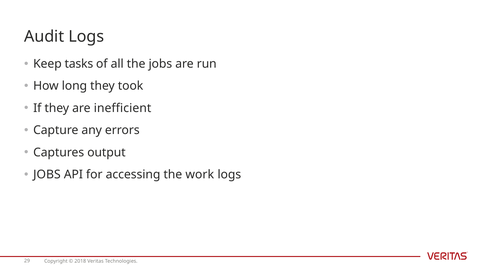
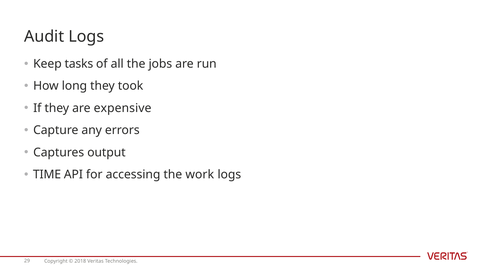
inefficient: inefficient -> expensive
JOBS at (47, 174): JOBS -> TIME
